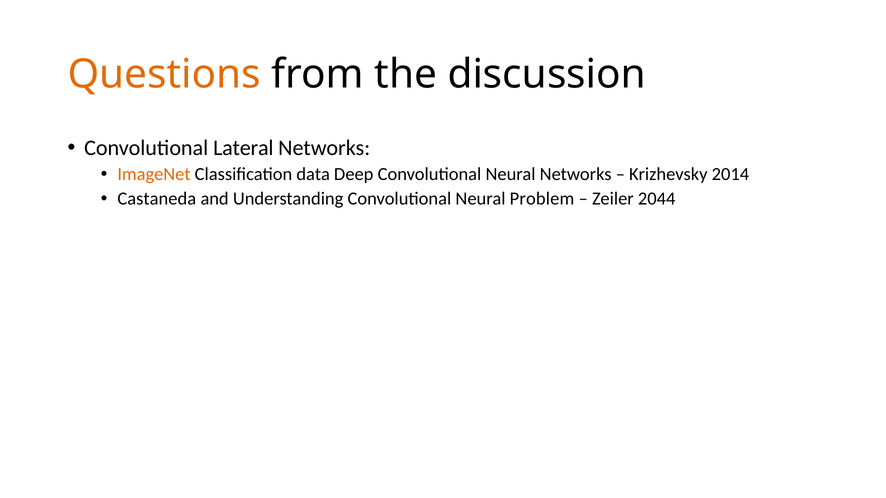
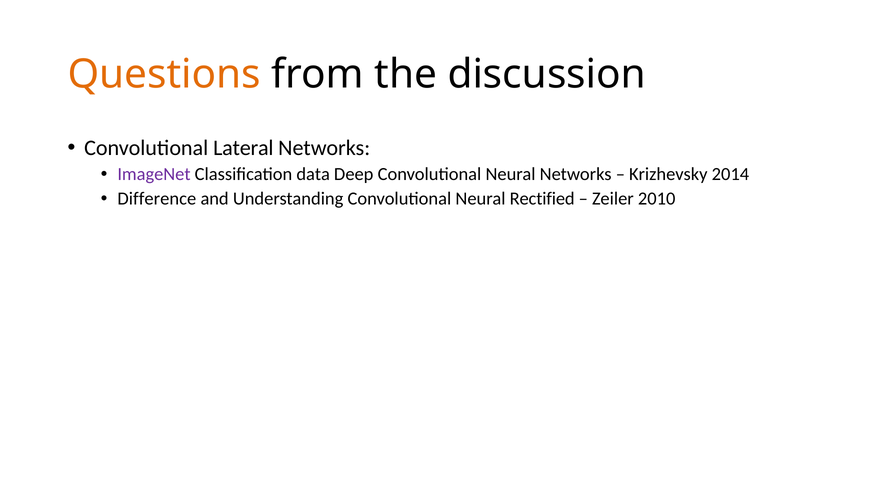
ImageNet colour: orange -> purple
Castaneda: Castaneda -> Difference
Problem: Problem -> Rectified
2044: 2044 -> 2010
